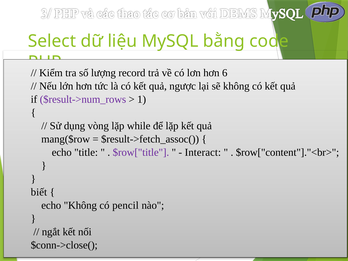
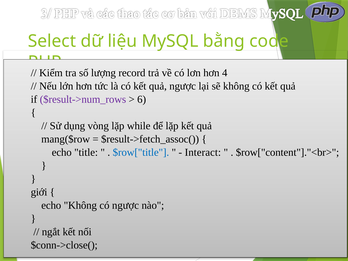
6: 6 -> 4
1: 1 -> 6
$row["title colour: purple -> blue
biết: biết -> giới
có pencil: pencil -> ngược
